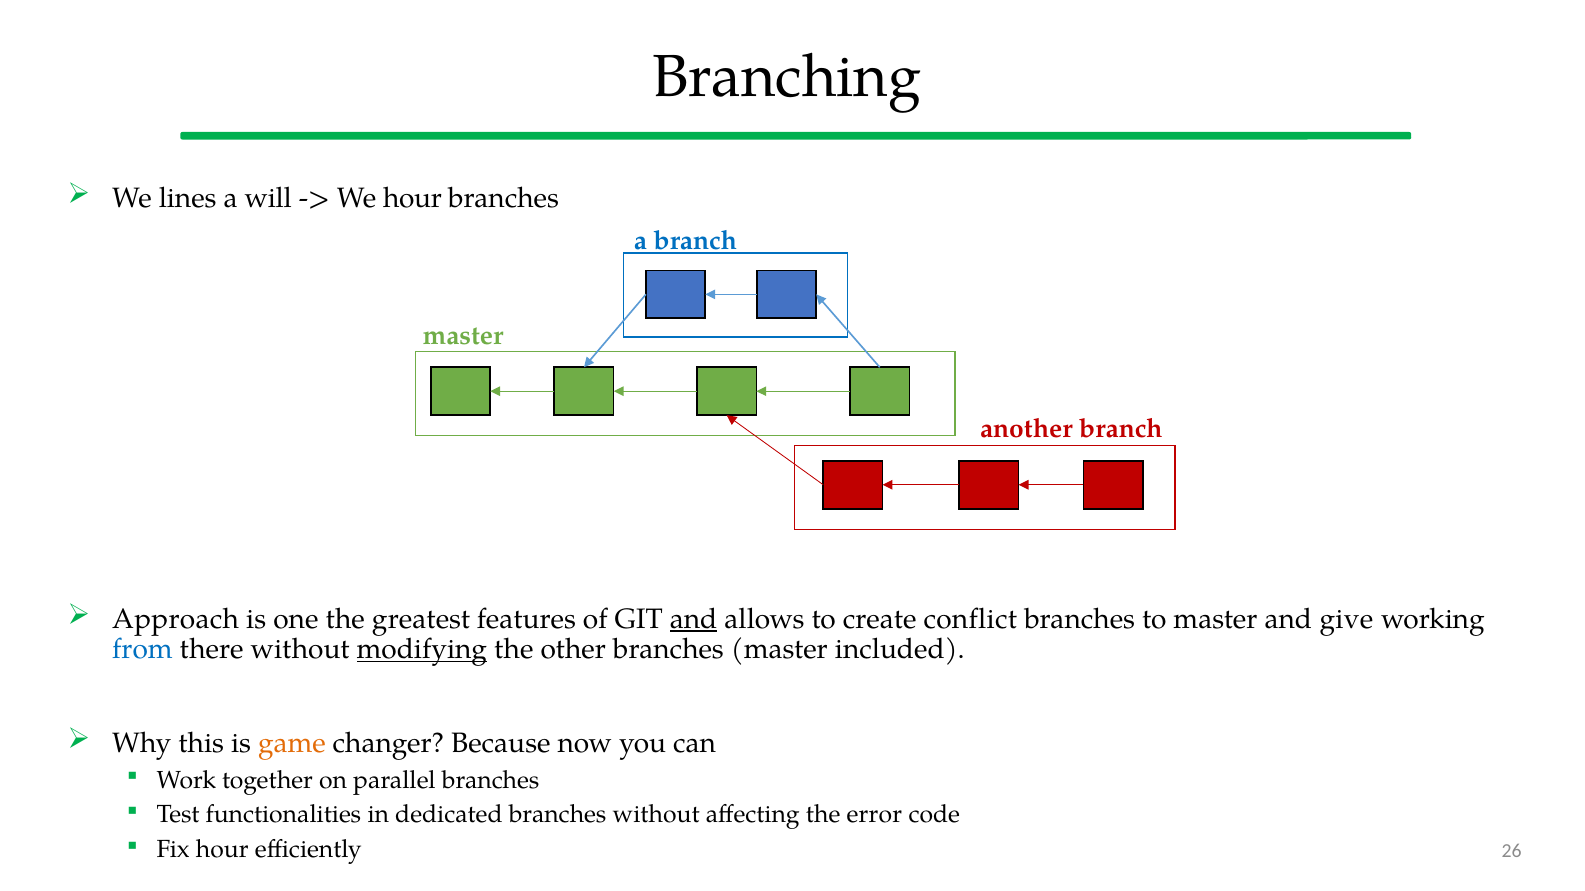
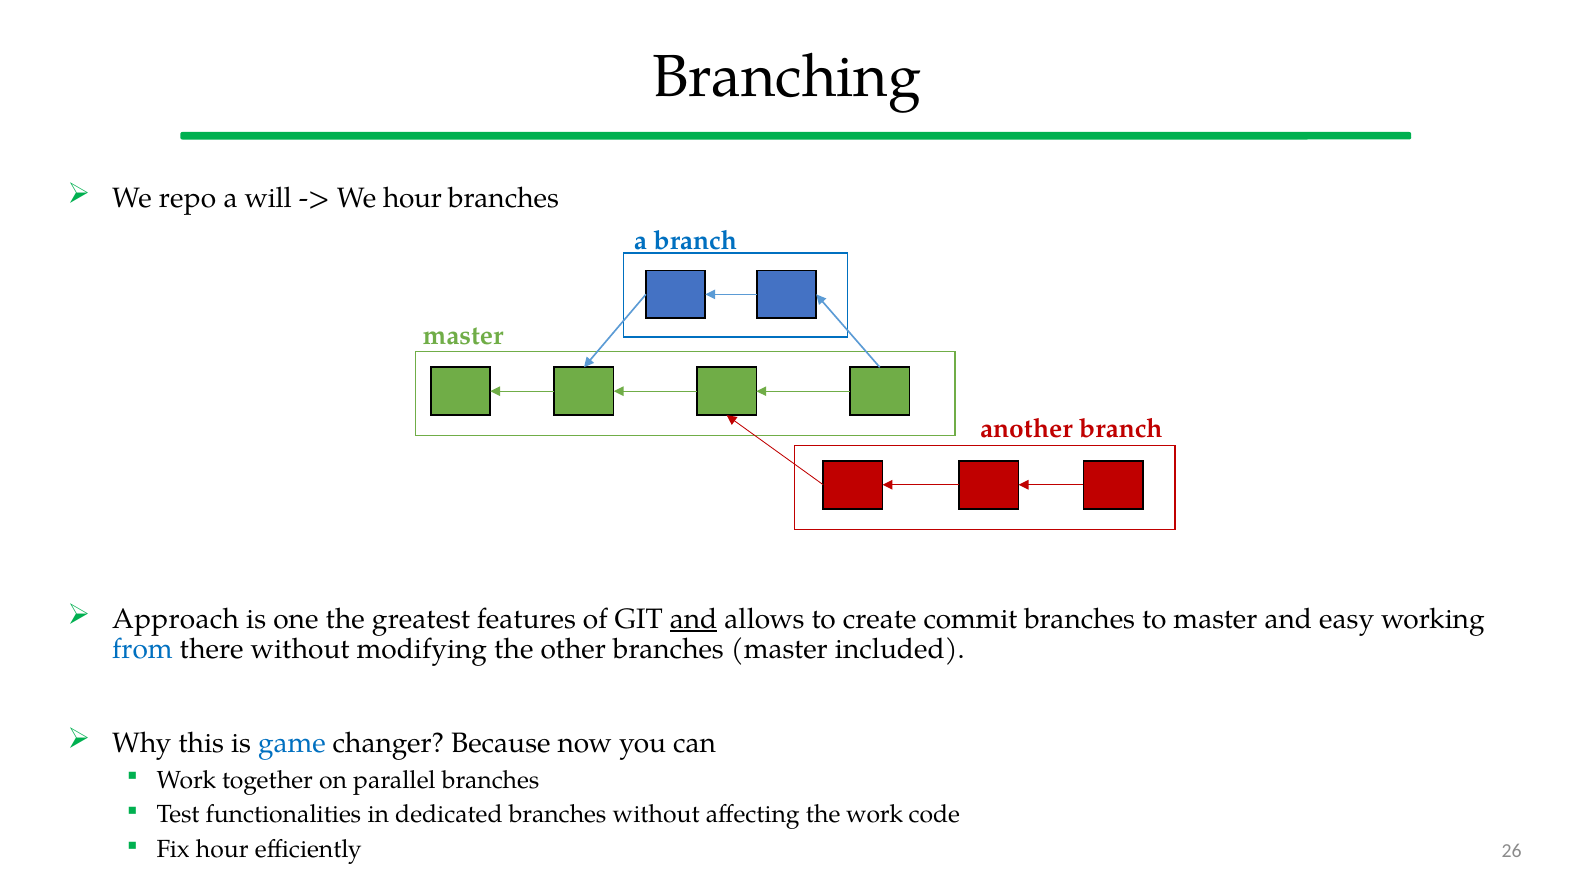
lines: lines -> repo
conflict: conflict -> commit
give: give -> easy
modifying underline: present -> none
game colour: orange -> blue
the error: error -> work
